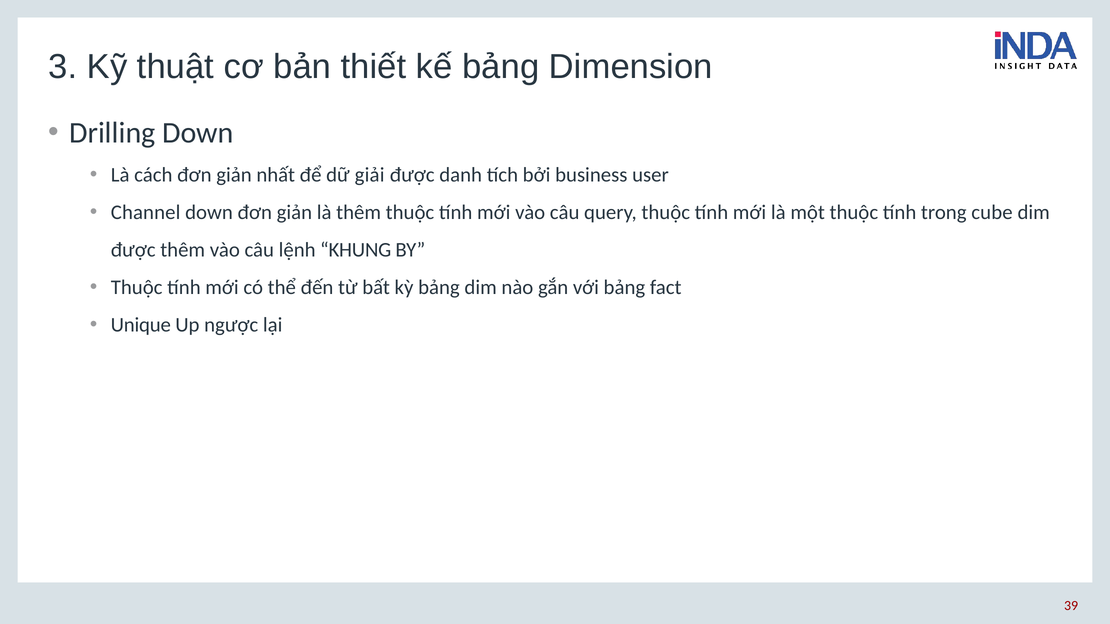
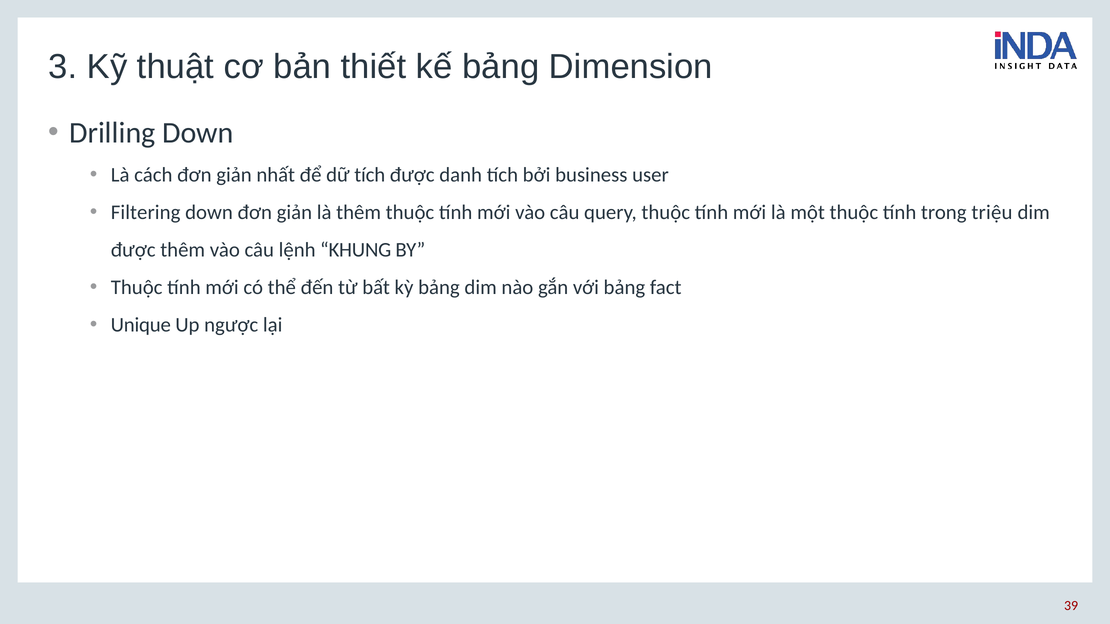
dữ giải: giải -> tích
Channel: Channel -> Filtering
cube: cube -> triệu
